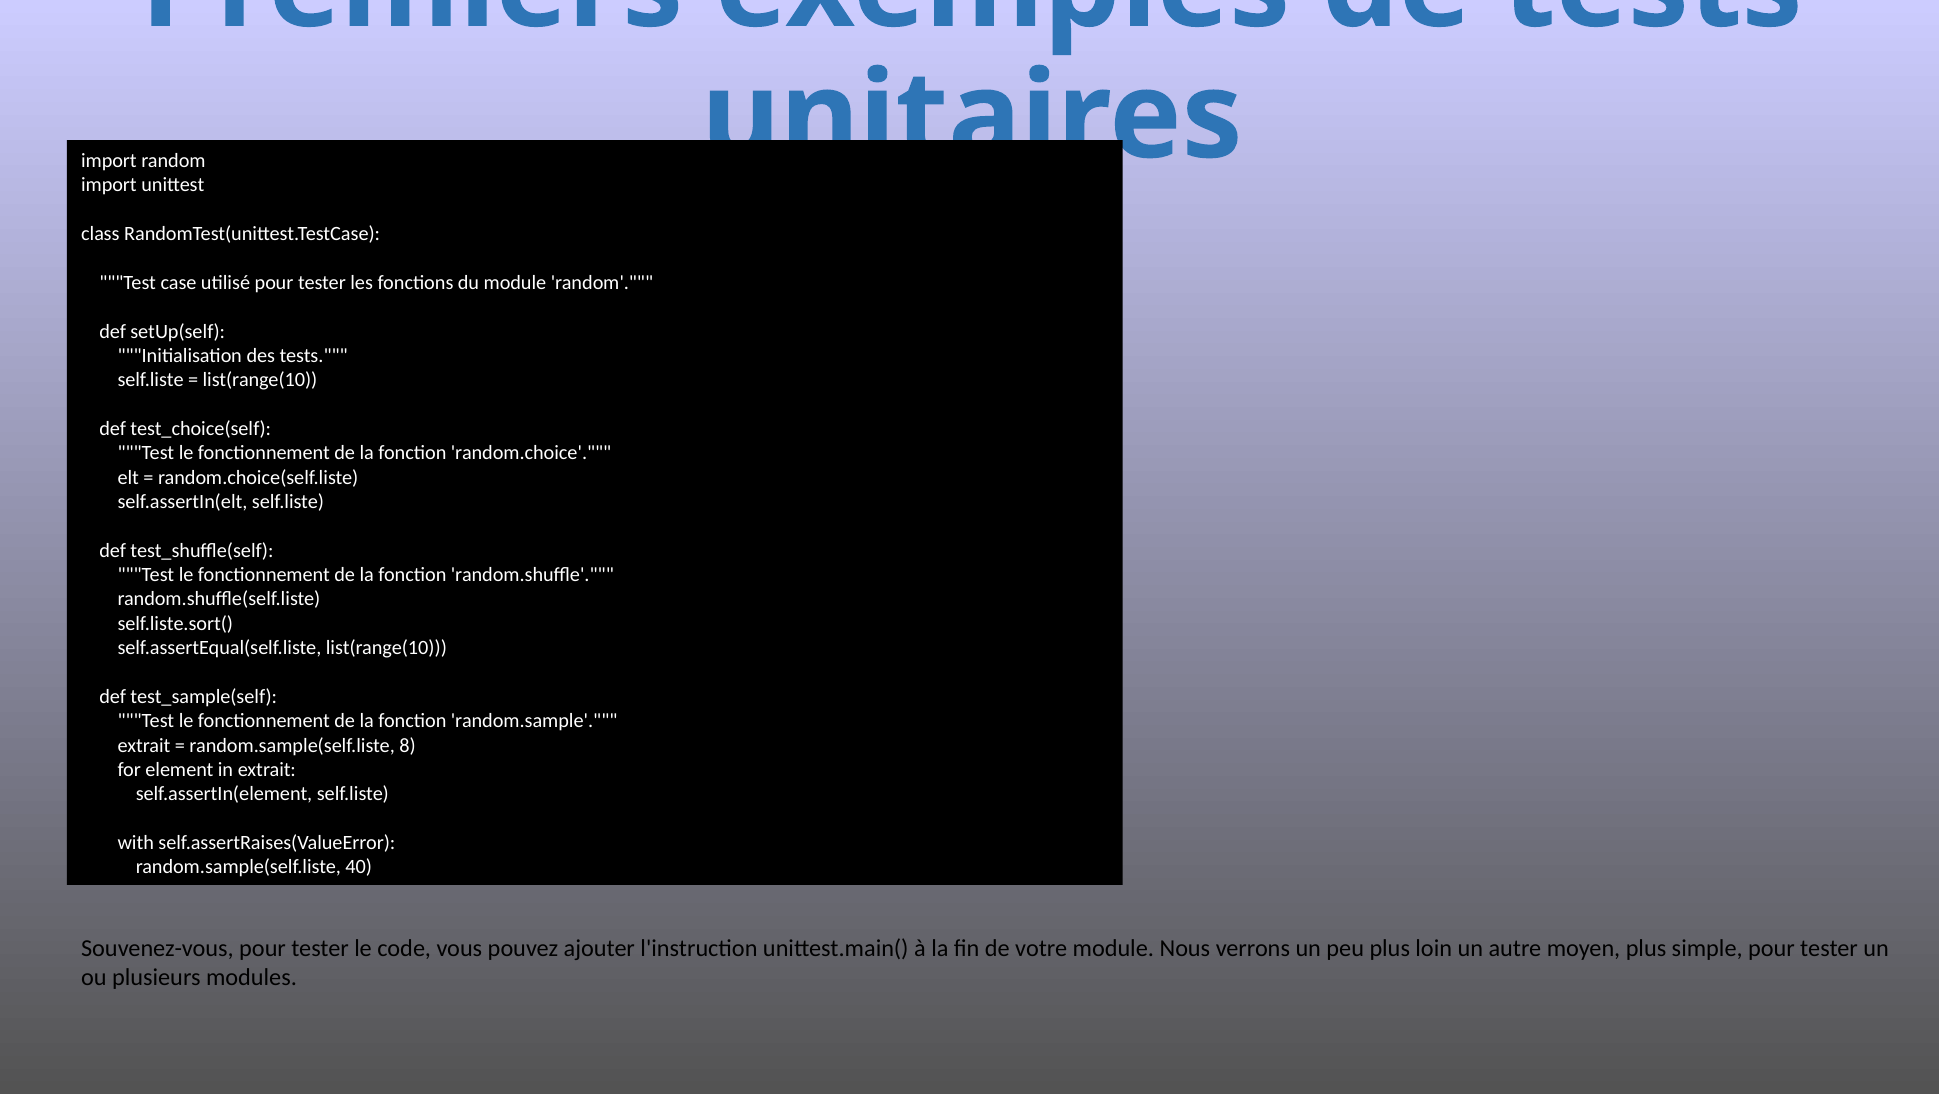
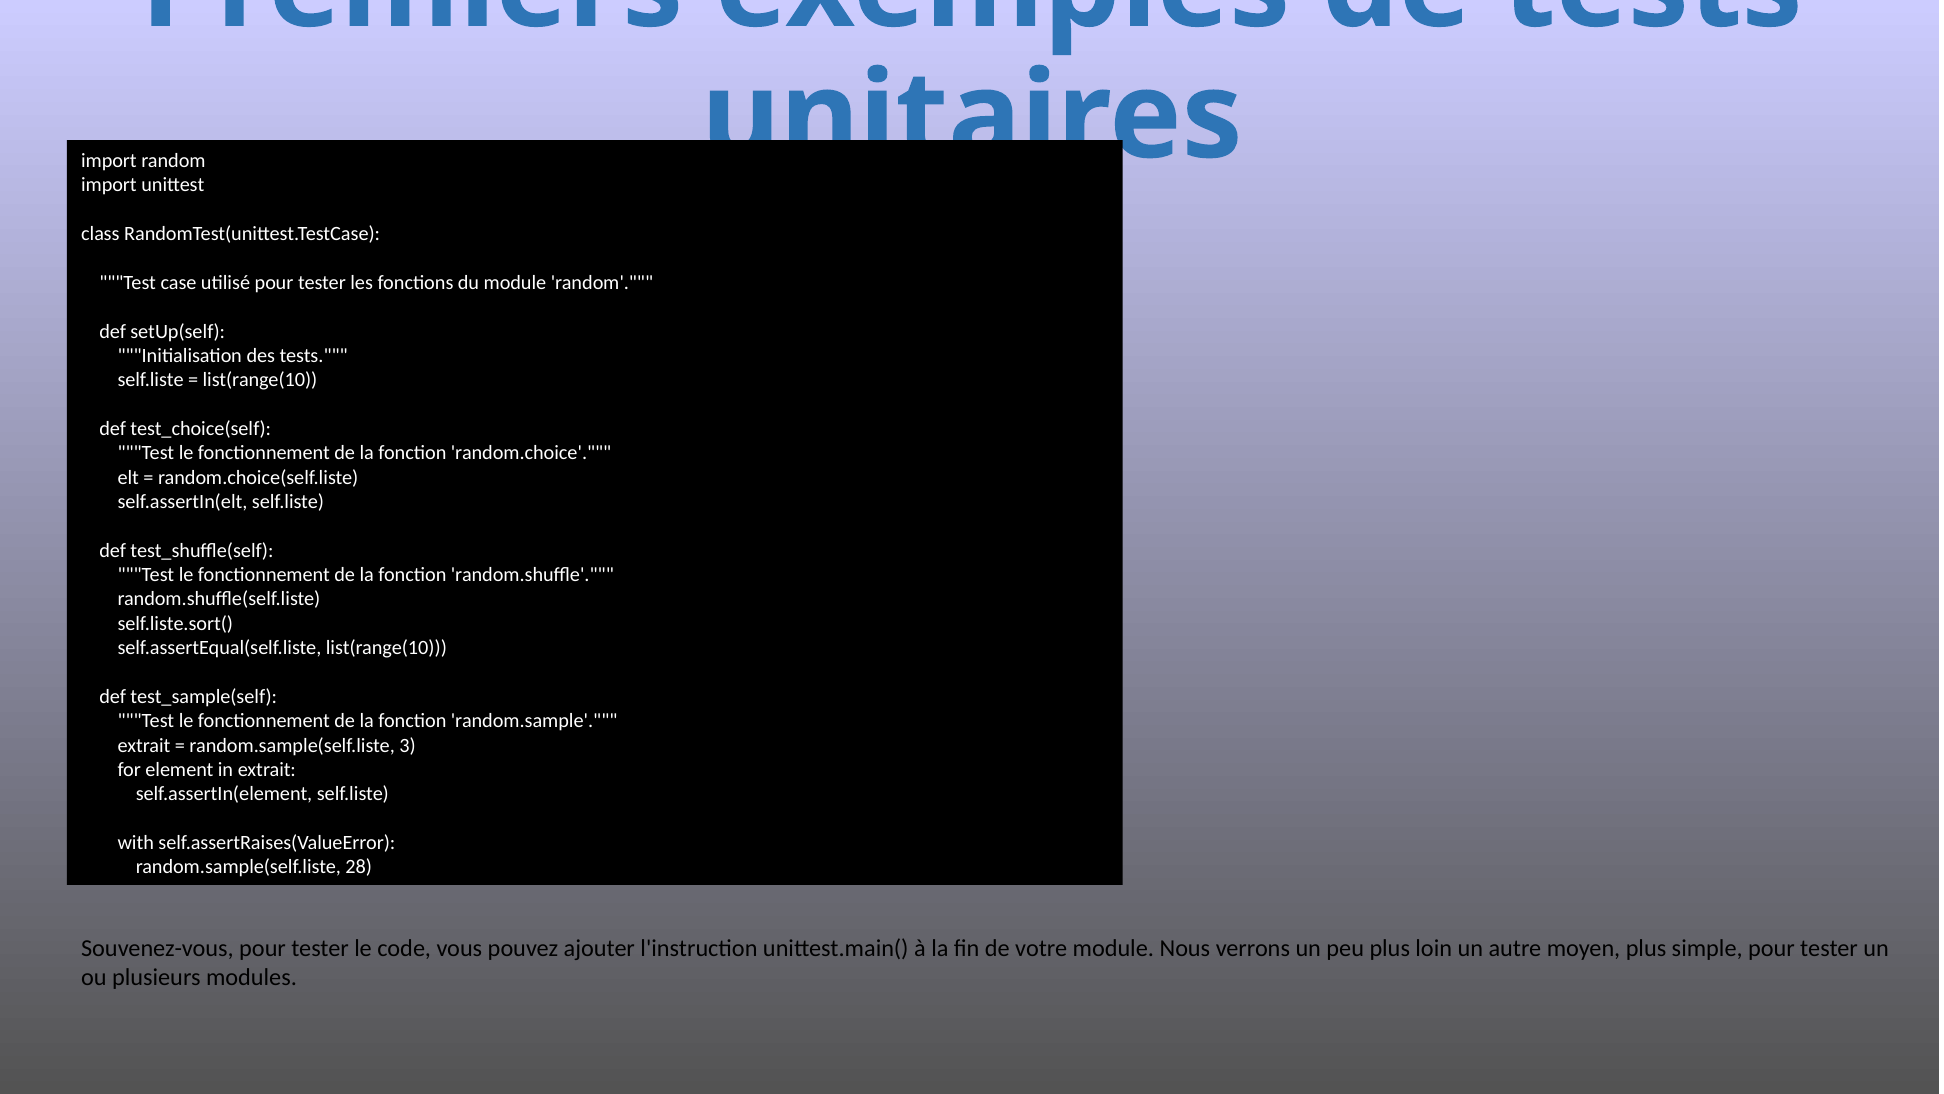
8: 8 -> 3
40: 40 -> 28
